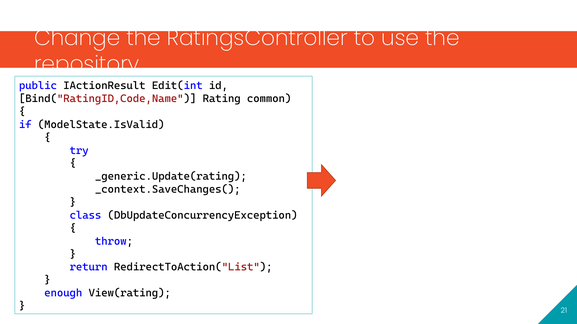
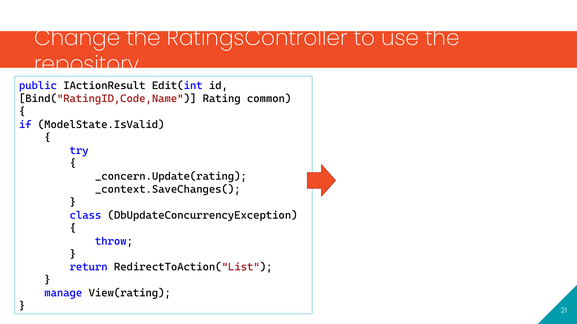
_generic.Update(rating: _generic.Update(rating -> _concern.Update(rating
enough: enough -> manage
